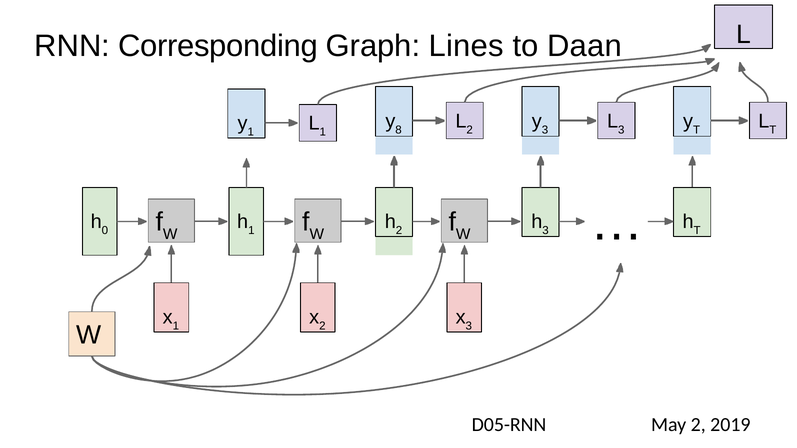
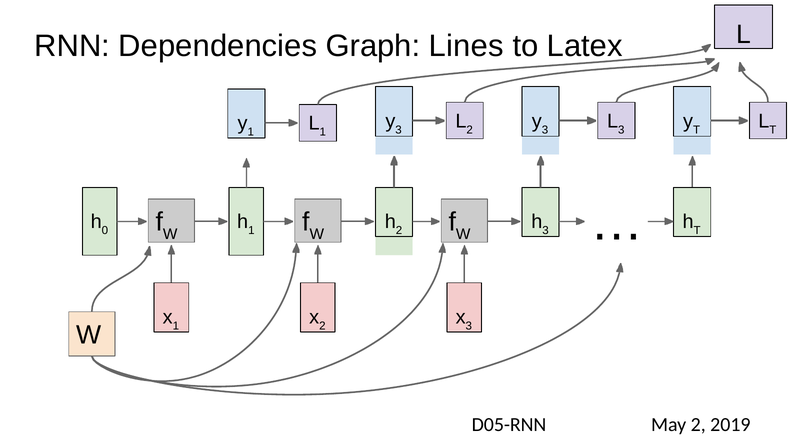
Corresponding: Corresponding -> Dependencies
Daan: Daan -> Latex
8 at (399, 130): 8 -> 3
